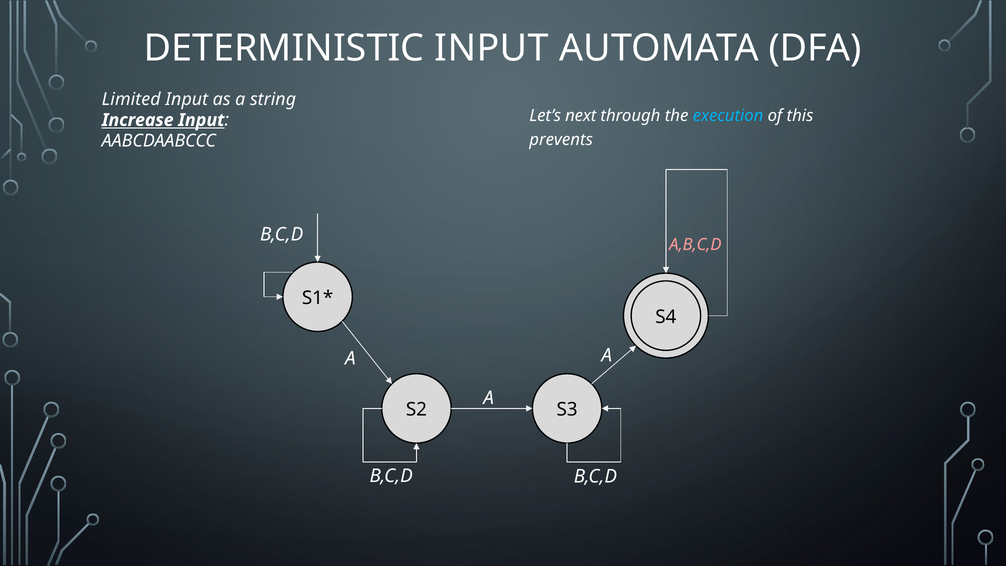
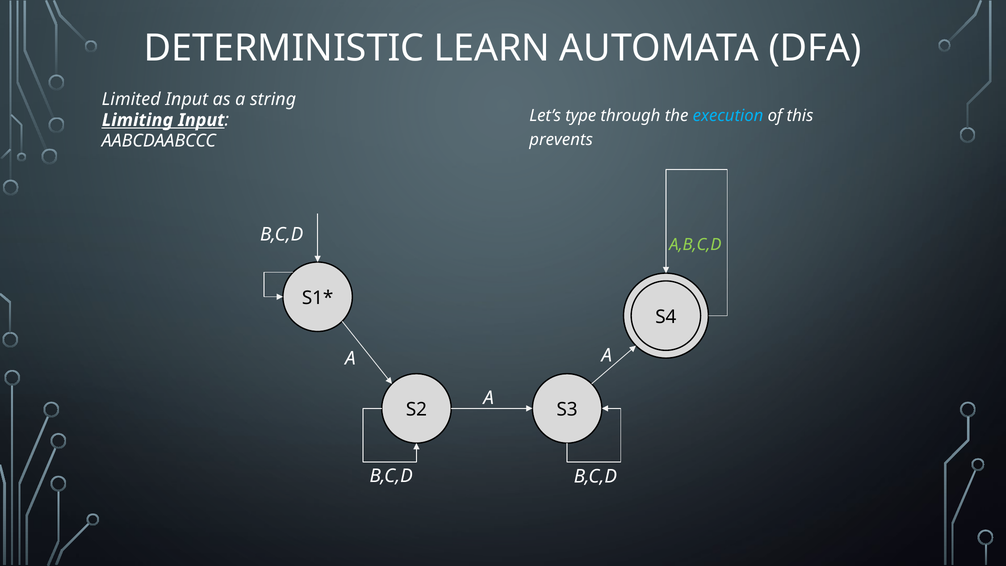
DETERMINISTIC INPUT: INPUT -> LEARN
next: next -> type
Increase: Increase -> Limiting
A,B,C,D colour: pink -> light green
